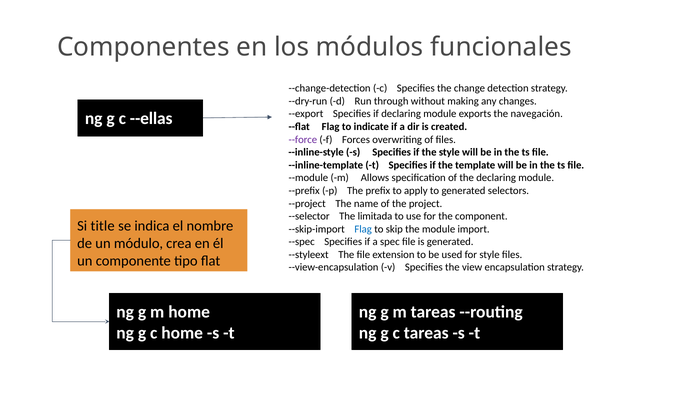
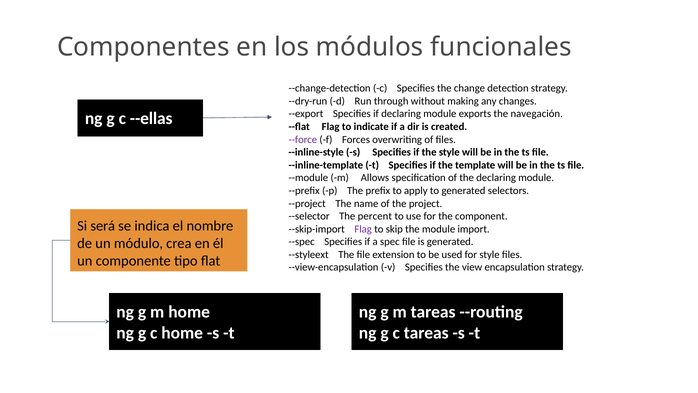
limitada: limitada -> percent
title: title -> será
Flag at (363, 229) colour: blue -> purple
